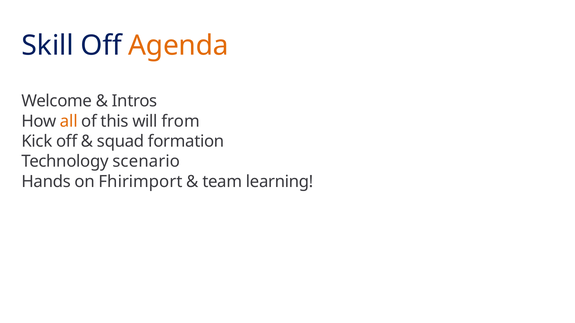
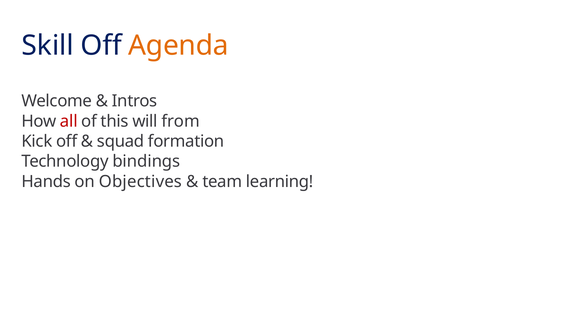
all colour: orange -> red
scenario: scenario -> bindings
Fhirimport: Fhirimport -> Objectives
